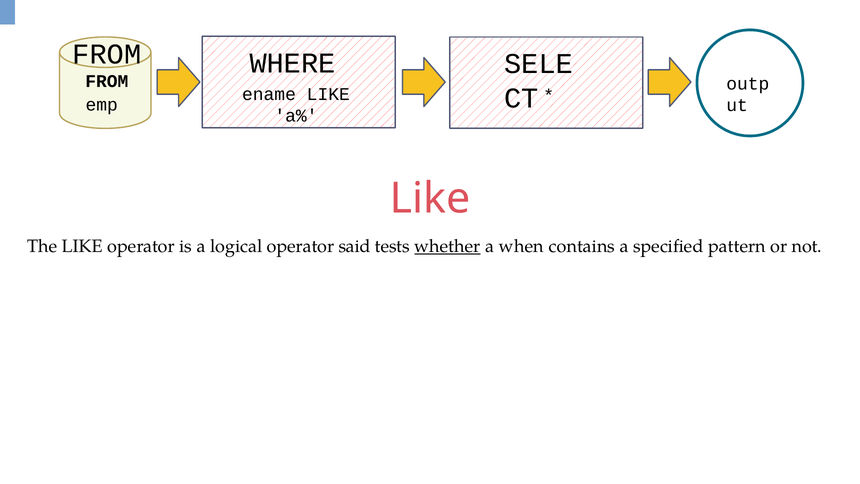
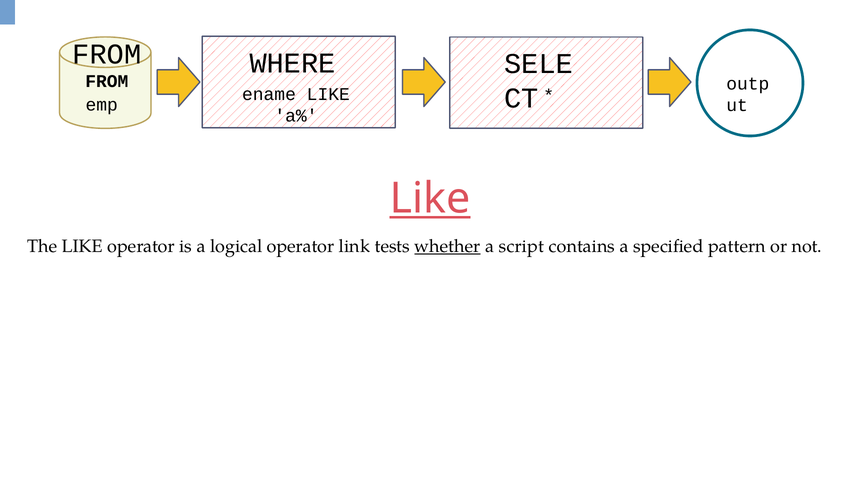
Like at (430, 199) underline: none -> present
said: said -> link
when: when -> script
